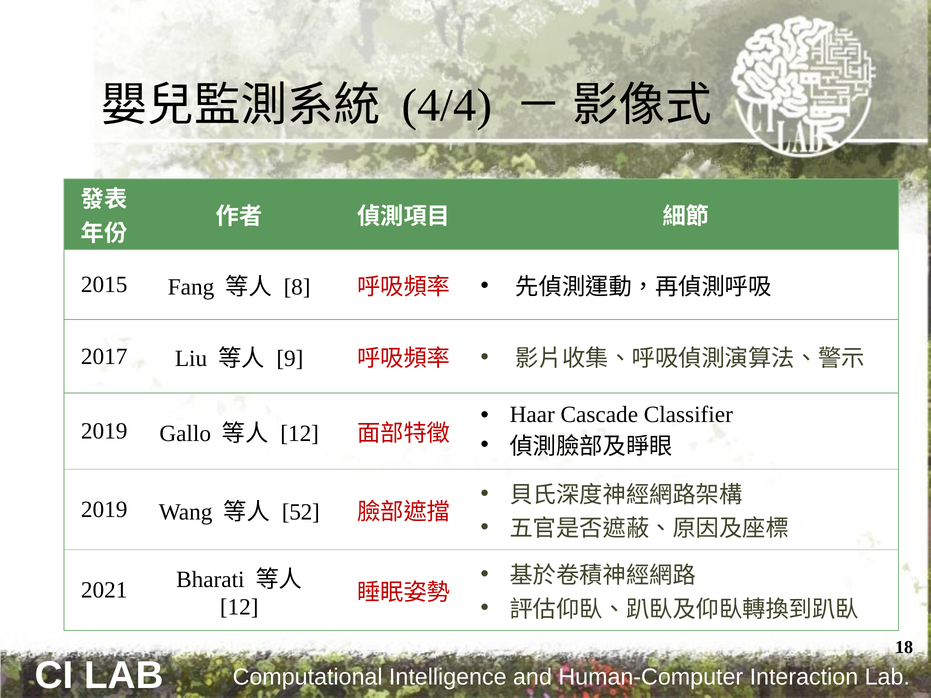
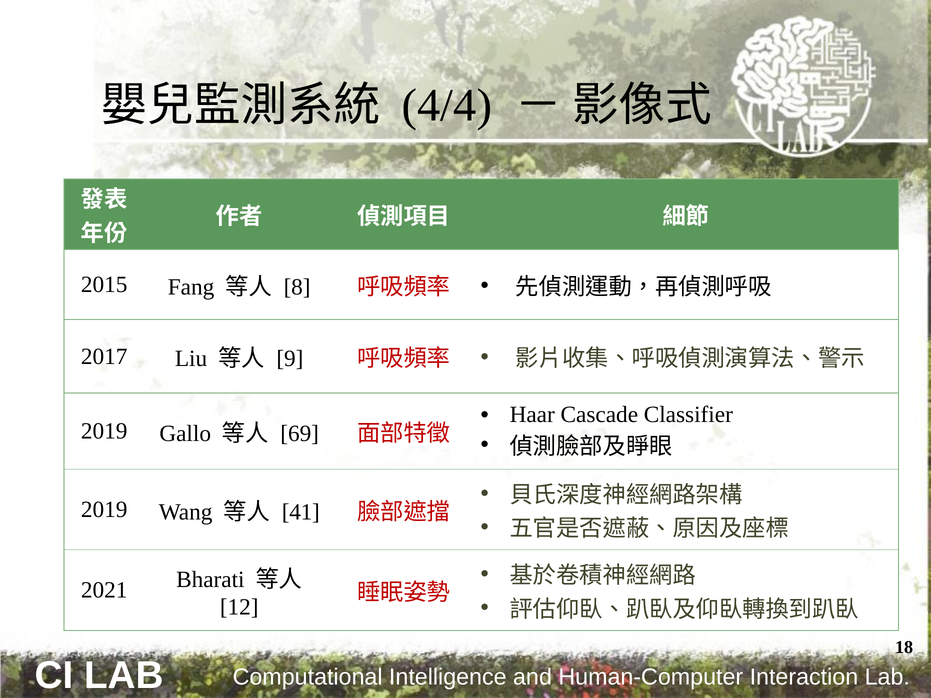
12 at (300, 434): 12 -> 69
52: 52 -> 41
